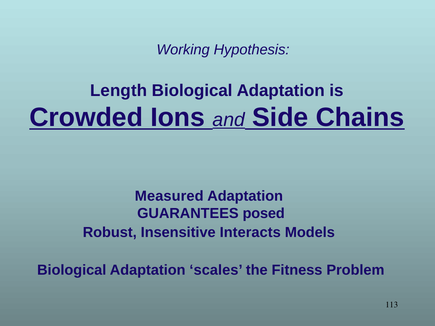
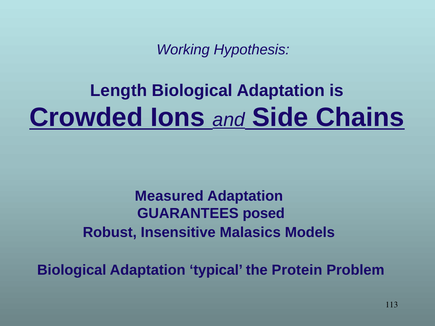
Interacts: Interacts -> Malasics
scales: scales -> typical
Fitness: Fitness -> Protein
